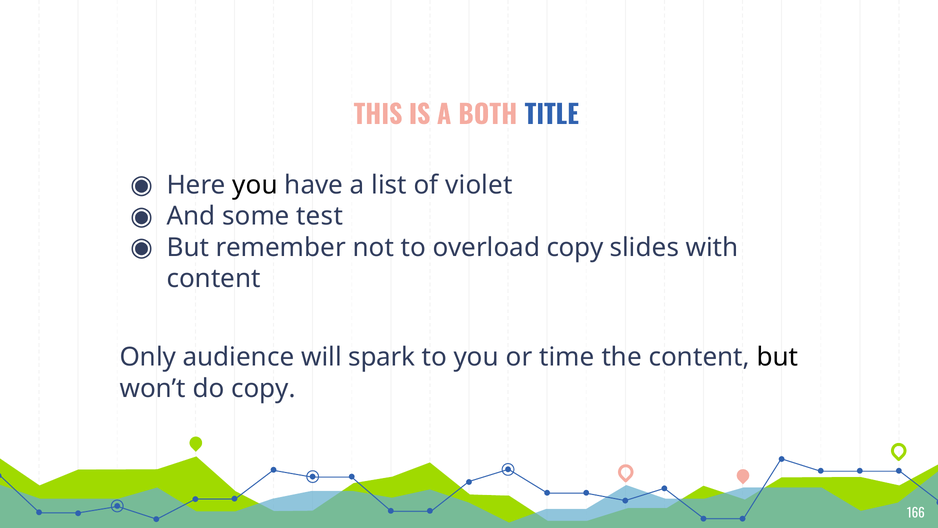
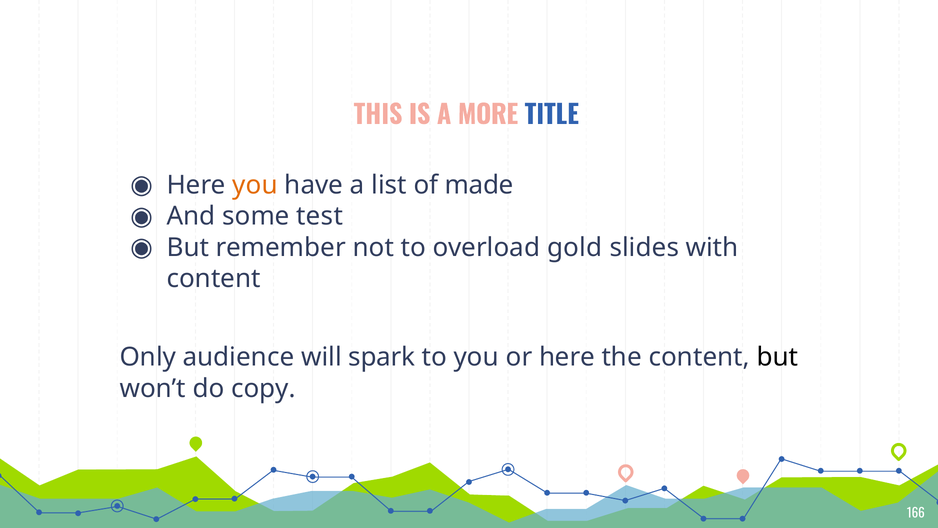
BOTH: BOTH -> MORE
you at (255, 185) colour: black -> orange
violet: violet -> made
overload copy: copy -> gold
or time: time -> here
